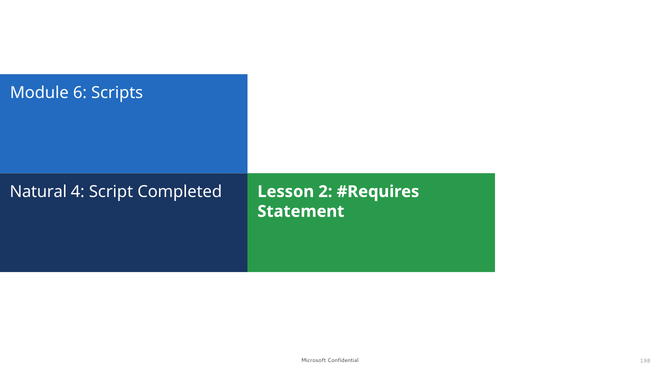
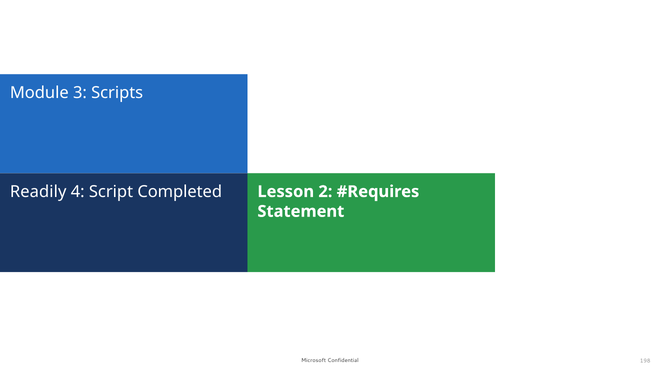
6: 6 -> 3
Natural: Natural -> Readily
